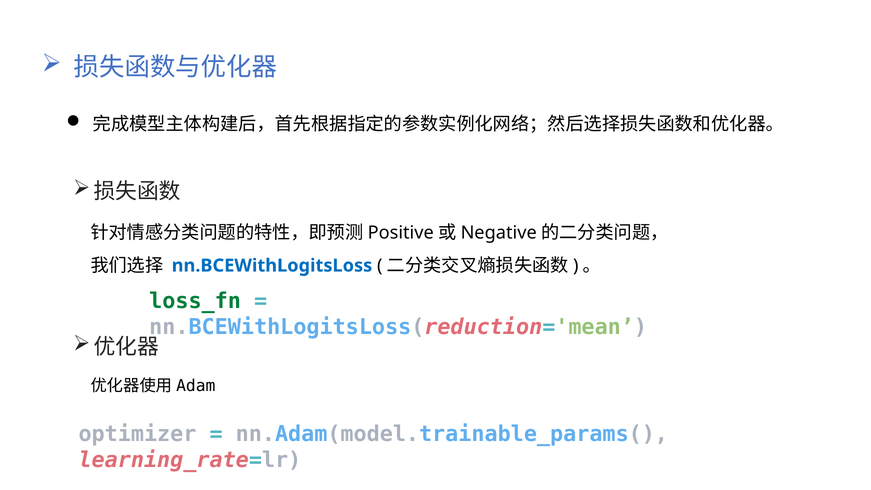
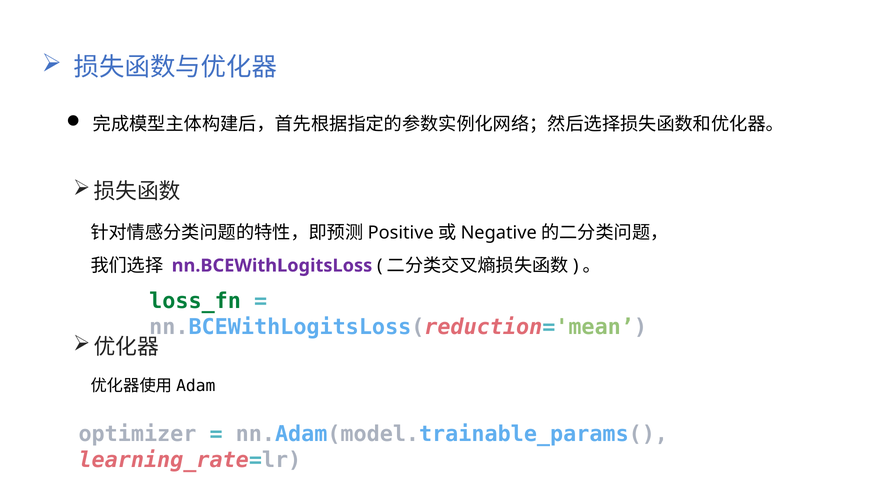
nn.BCEWithLogitsLoss colour: blue -> purple
